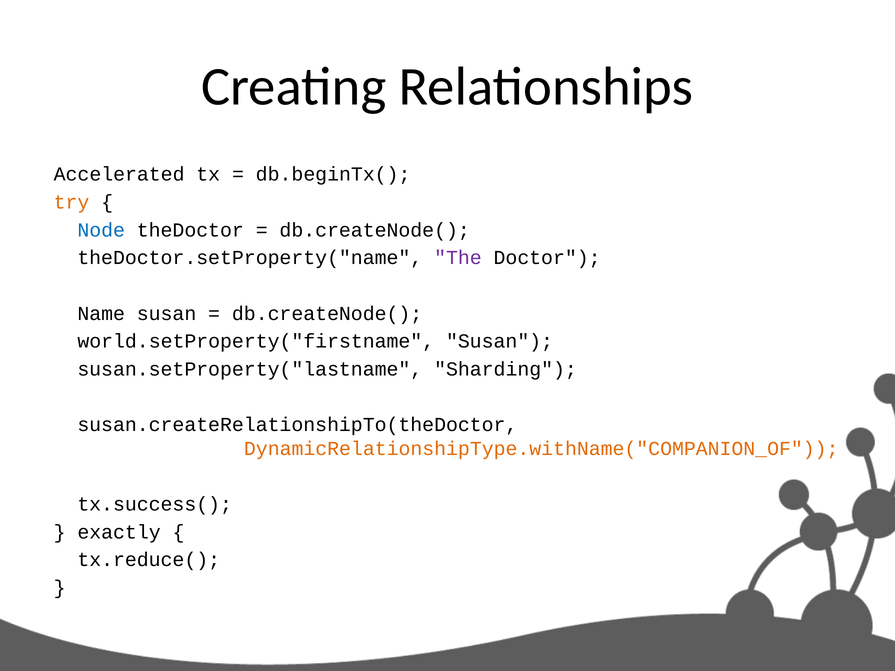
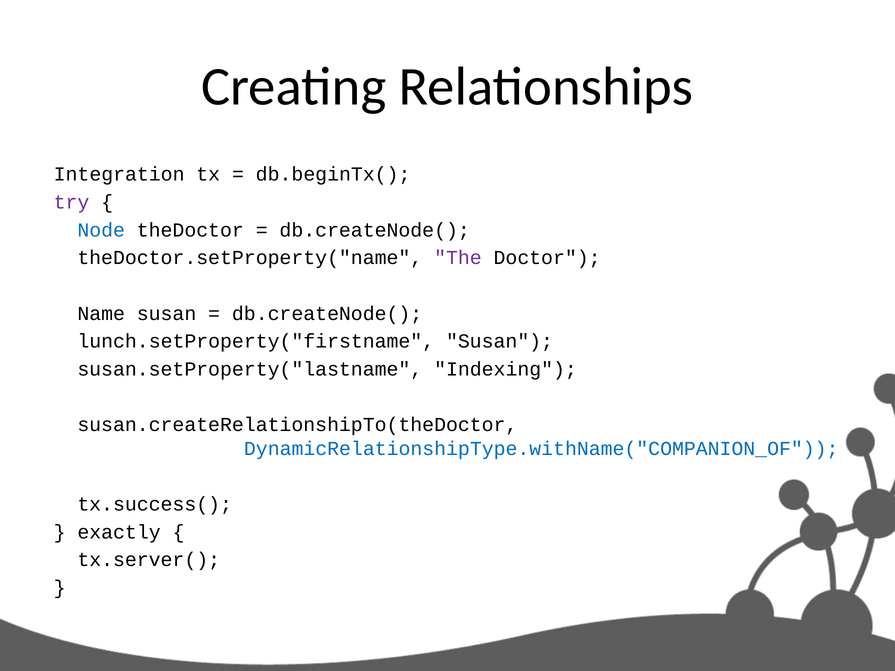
Accelerated: Accelerated -> Integration
try colour: orange -> purple
world.setProperty("firstname: world.setProperty("firstname -> lunch.setProperty("firstname
Sharding: Sharding -> Indexing
DynamicRelationshipType.withName("COMPANION_OF colour: orange -> blue
tx.reduce(: tx.reduce( -> tx.server(
